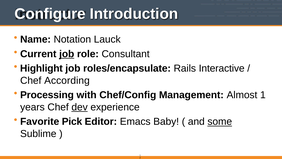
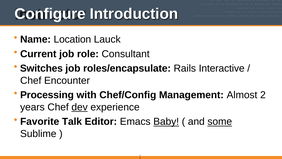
Notation: Notation -> Location
job at (67, 54) underline: present -> none
Highlight: Highlight -> Switches
According: According -> Encounter
Almost 1: 1 -> 2
Pick: Pick -> Talk
Baby underline: none -> present
